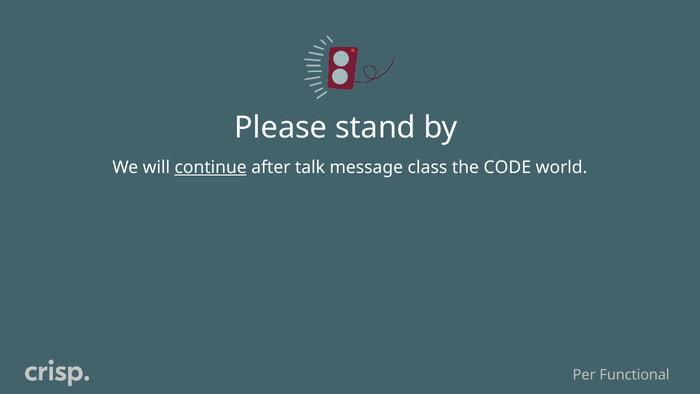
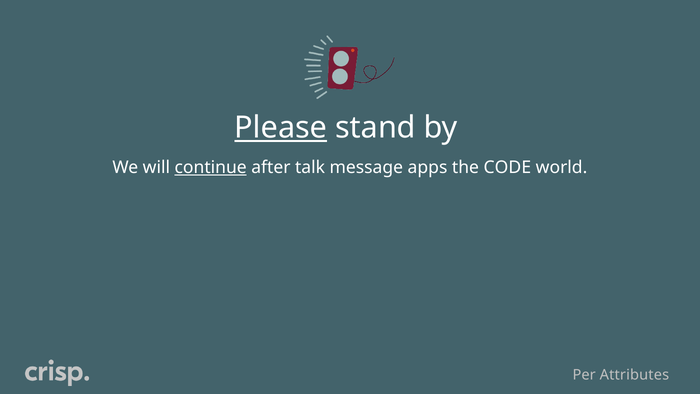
Please underline: none -> present
class: class -> apps
Functional: Functional -> Attributes
